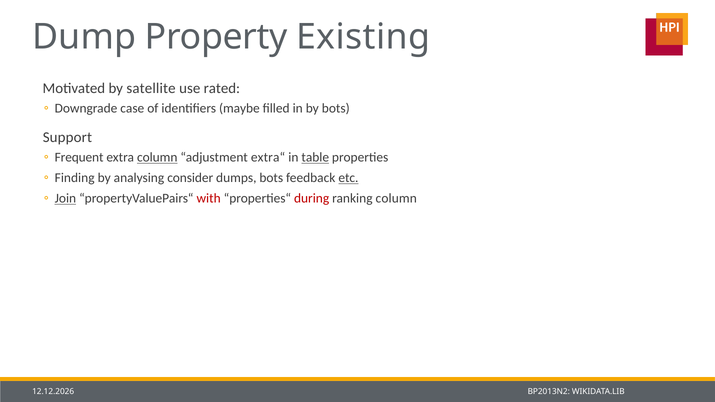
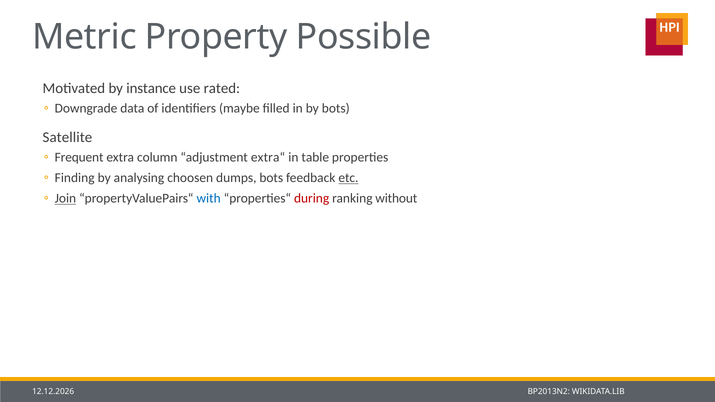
Dump: Dump -> Metric
Existing: Existing -> Possible
satellite: satellite -> instance
case: case -> data
Support: Support -> Satellite
column at (157, 157) underline: present -> none
table underline: present -> none
consider: consider -> choosen
with colour: red -> blue
ranking column: column -> without
